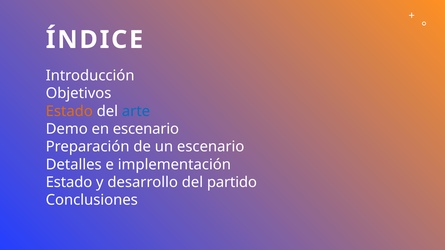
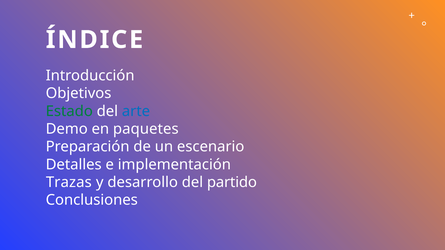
Estado at (69, 111) colour: orange -> green
en escenario: escenario -> paquetes
Estado at (69, 182): Estado -> Trazas
